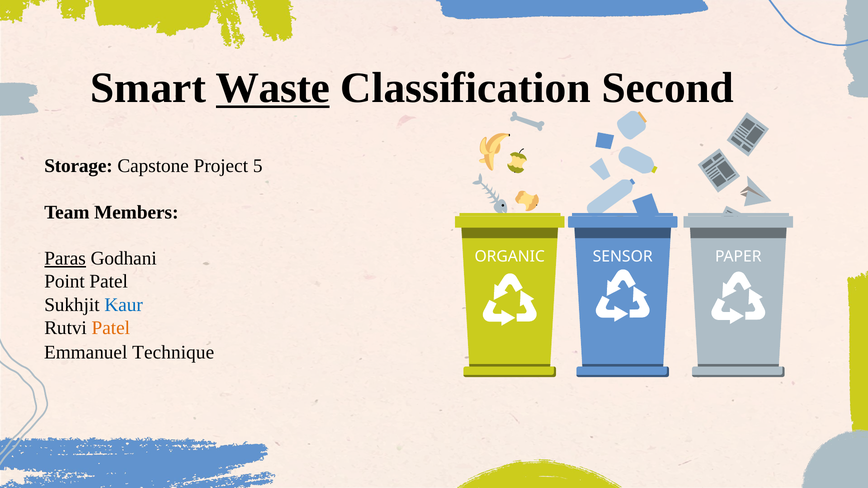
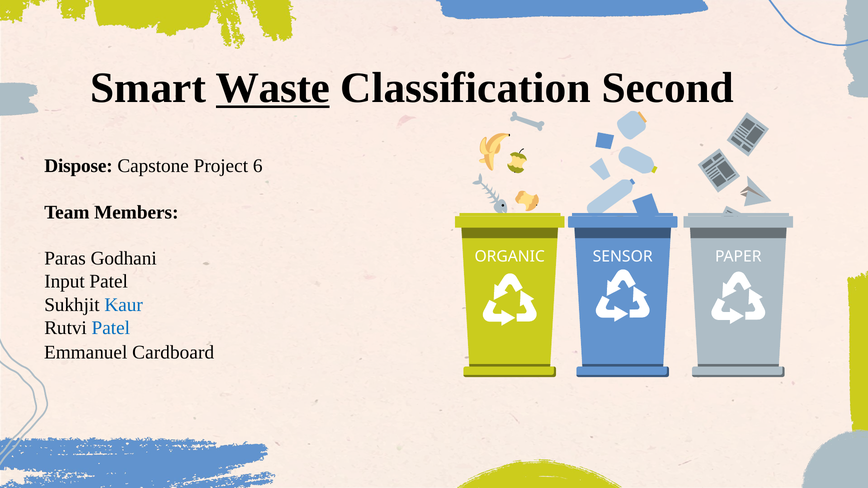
Storage: Storage -> Dispose
5: 5 -> 6
Paras underline: present -> none
Point: Point -> Input
Patel at (111, 328) colour: orange -> blue
Technique: Technique -> Cardboard
